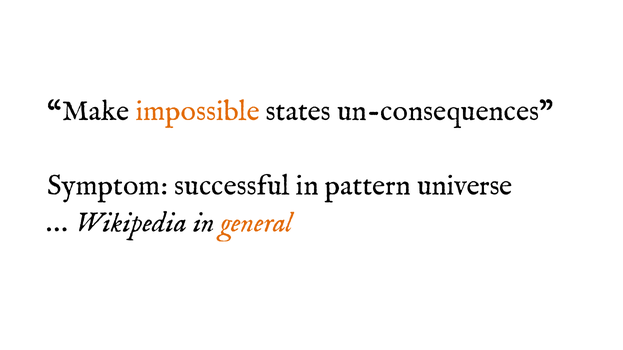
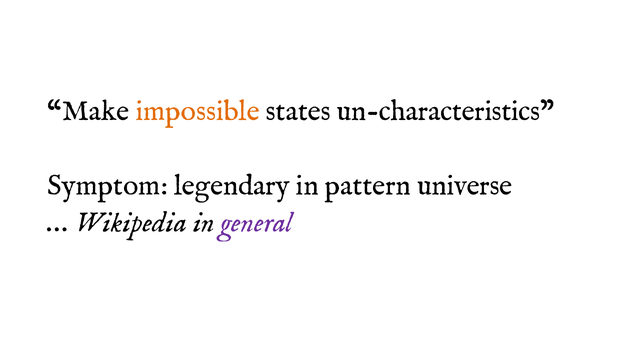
un-consequences: un-consequences -> un-characteristics
successful: successful -> legendary
general colour: orange -> purple
